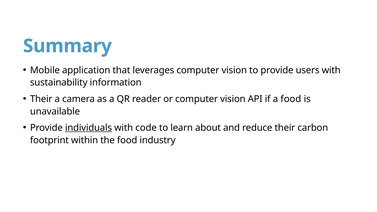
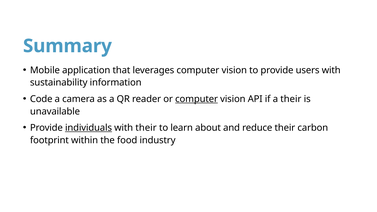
Their at (41, 99): Their -> Code
computer at (197, 99) underline: none -> present
a food: food -> their
with code: code -> their
